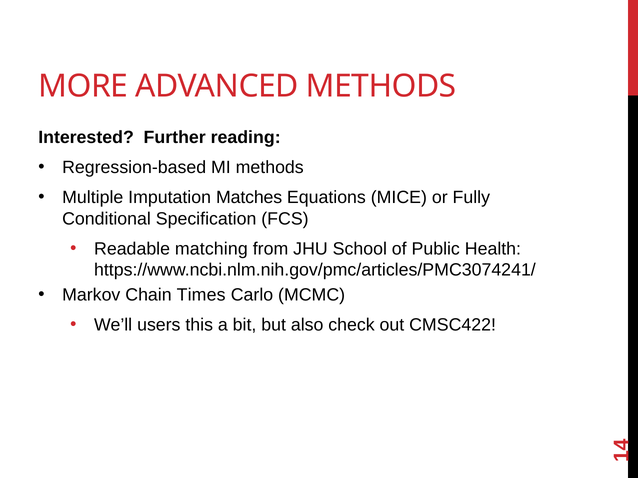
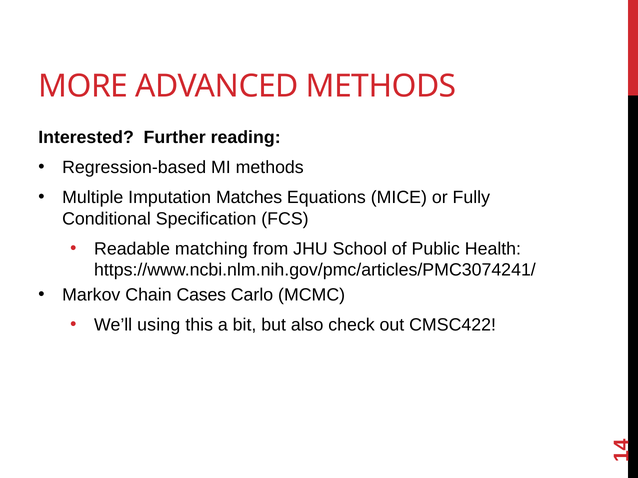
Times: Times -> Cases
users: users -> using
